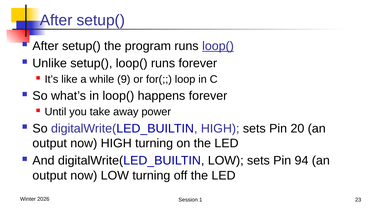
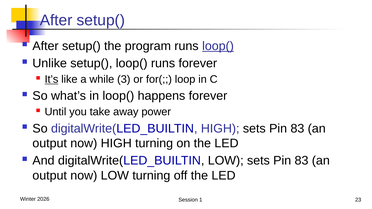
It’s underline: none -> present
9: 9 -> 3
HIGH sets Pin 20: 20 -> 83
LOW sets Pin 94: 94 -> 83
